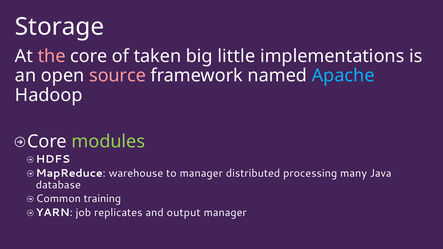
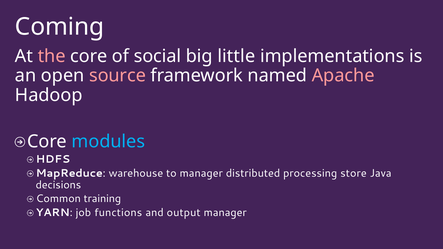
Storage: Storage -> Coming
taken: taken -> social
Apache colour: light blue -> pink
modules colour: light green -> light blue
many: many -> store
database: database -> decisions
replicates: replicates -> functions
